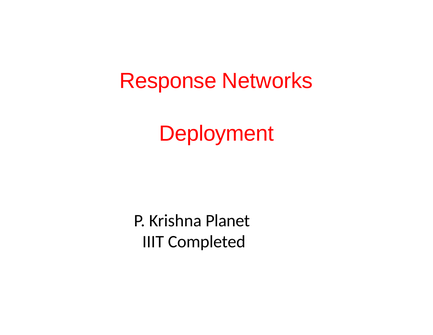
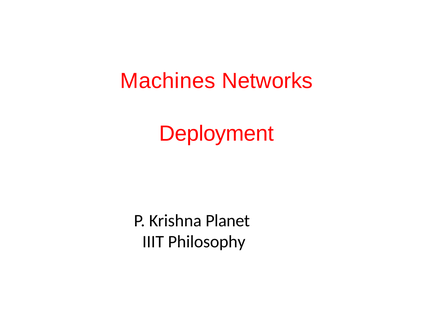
Response: Response -> Machines
Completed: Completed -> Philosophy
